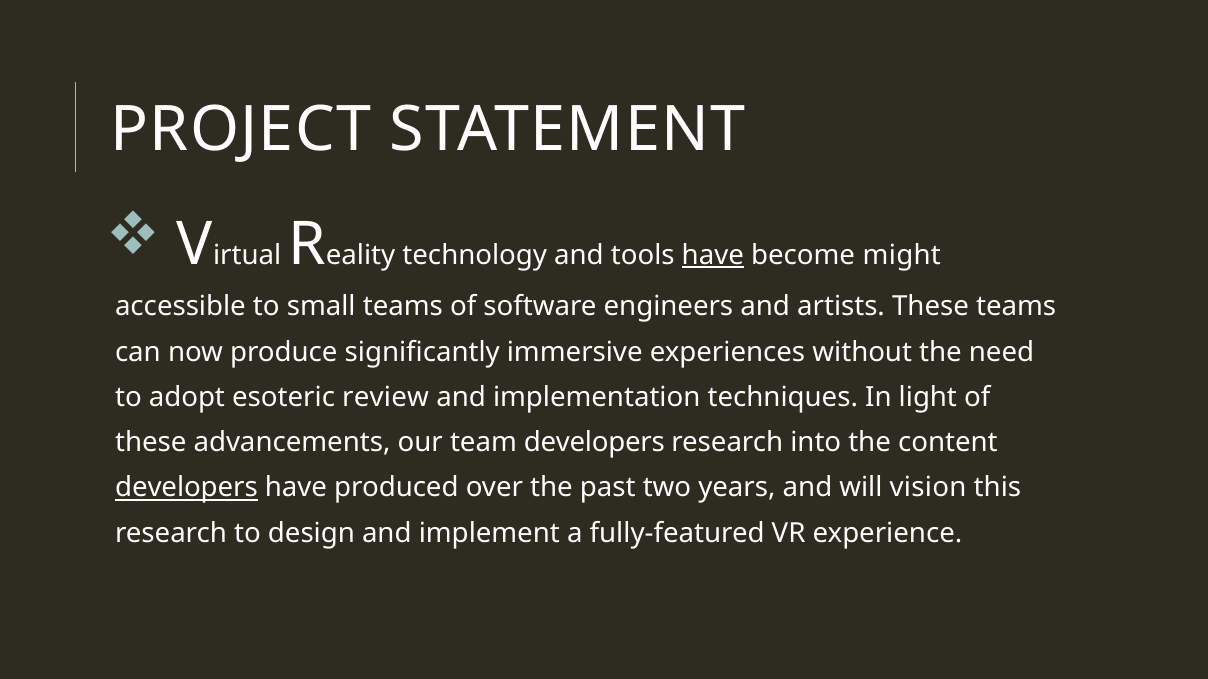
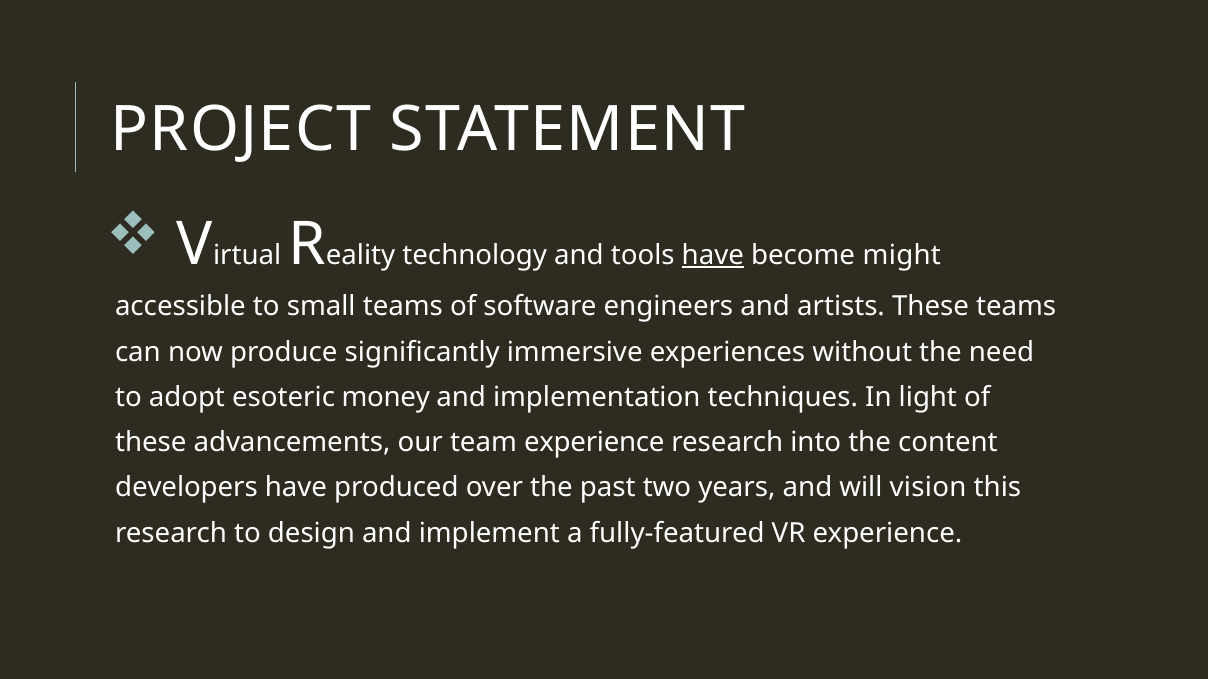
review: review -> money
team developers: developers -> experience
developers at (186, 488) underline: present -> none
